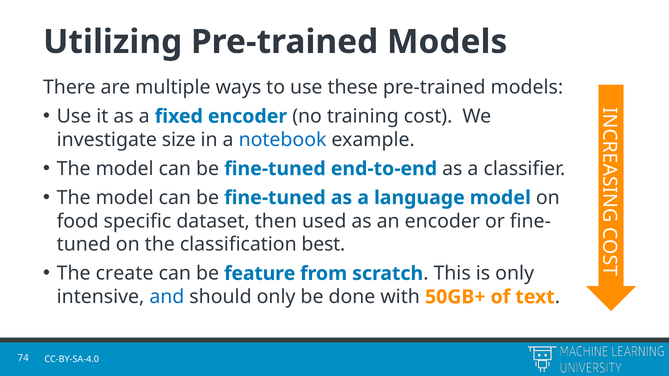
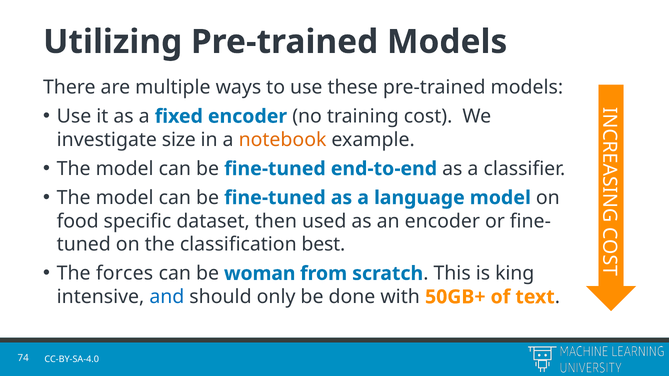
notebook colour: blue -> orange
create: create -> forces
feature: feature -> woman
is only: only -> king
